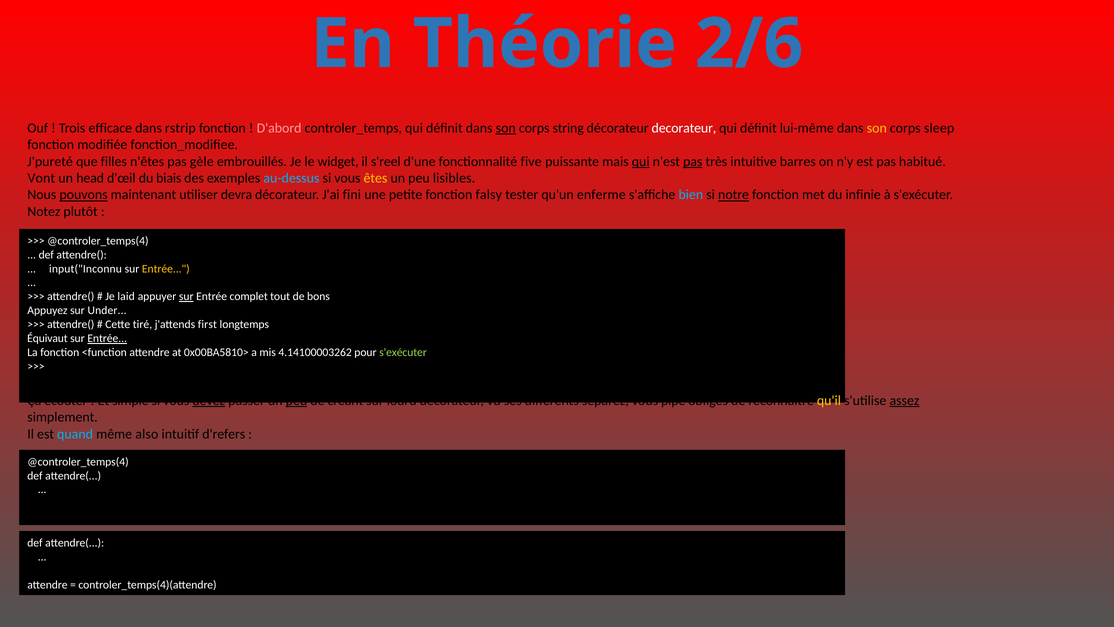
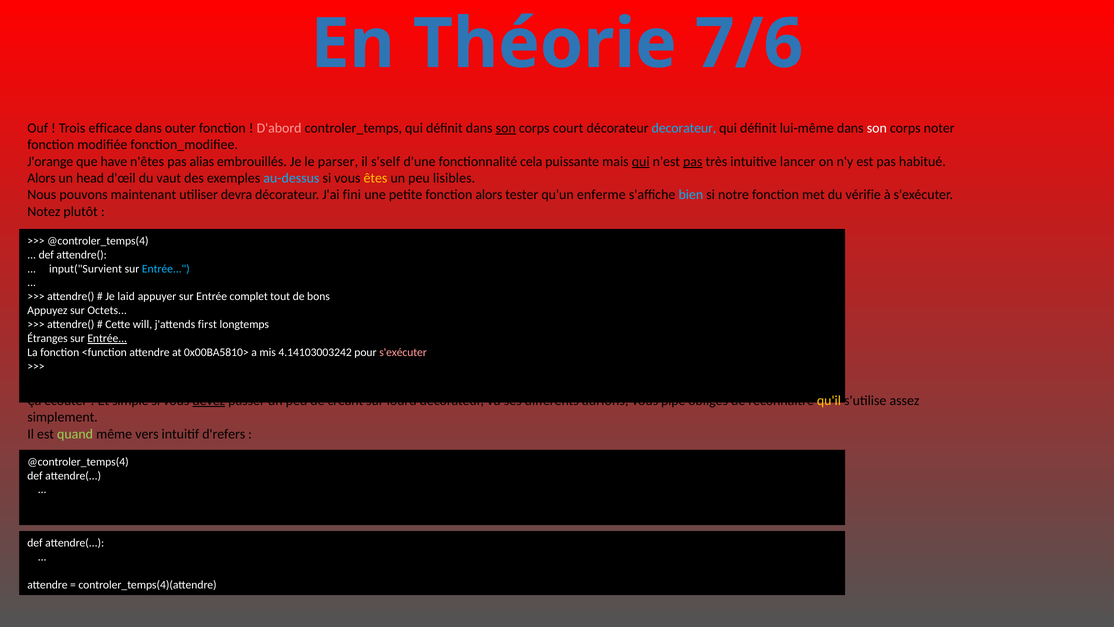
2/6: 2/6 -> 7/6
rstrip: rstrip -> outer
string: string -> court
decorateur colour: white -> light blue
son at (877, 128) colour: yellow -> white
sleep: sleep -> noter
J'pureté: J'pureté -> J'orange
filles: filles -> have
gèle: gèle -> alias
widget: widget -> parser
s'reel: s'reel -> s'self
five: five -> cela
barres: barres -> lancer
Vont at (41, 178): Vont -> Alors
biais: biais -> vaut
pouvons underline: present -> none
fonction falsy: falsy -> alors
notre underline: present -> none
infinie: infinie -> vérifie
input("Inconnu: input("Inconnu -> input("Survient
Entrée at (166, 269) colour: yellow -> light blue
sur at (186, 296) underline: present -> none
Under: Under -> Octets
tiré: tiré -> will
Équivaut: Équivaut -> Étranges
4.14100003262: 4.14100003262 -> 4.14103003242
s'exécuter at (403, 352) colour: light green -> pink
peu at (296, 400) underline: present -> none
séparez: séparez -> aurions
assez underline: present -> none
quand colour: light blue -> light green
also: also -> vers
